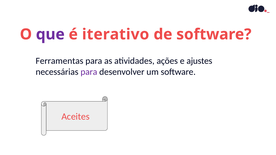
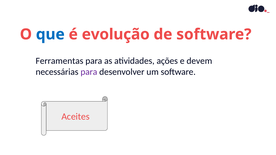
que colour: purple -> blue
iterativo: iterativo -> evolução
ajustes: ajustes -> devem
